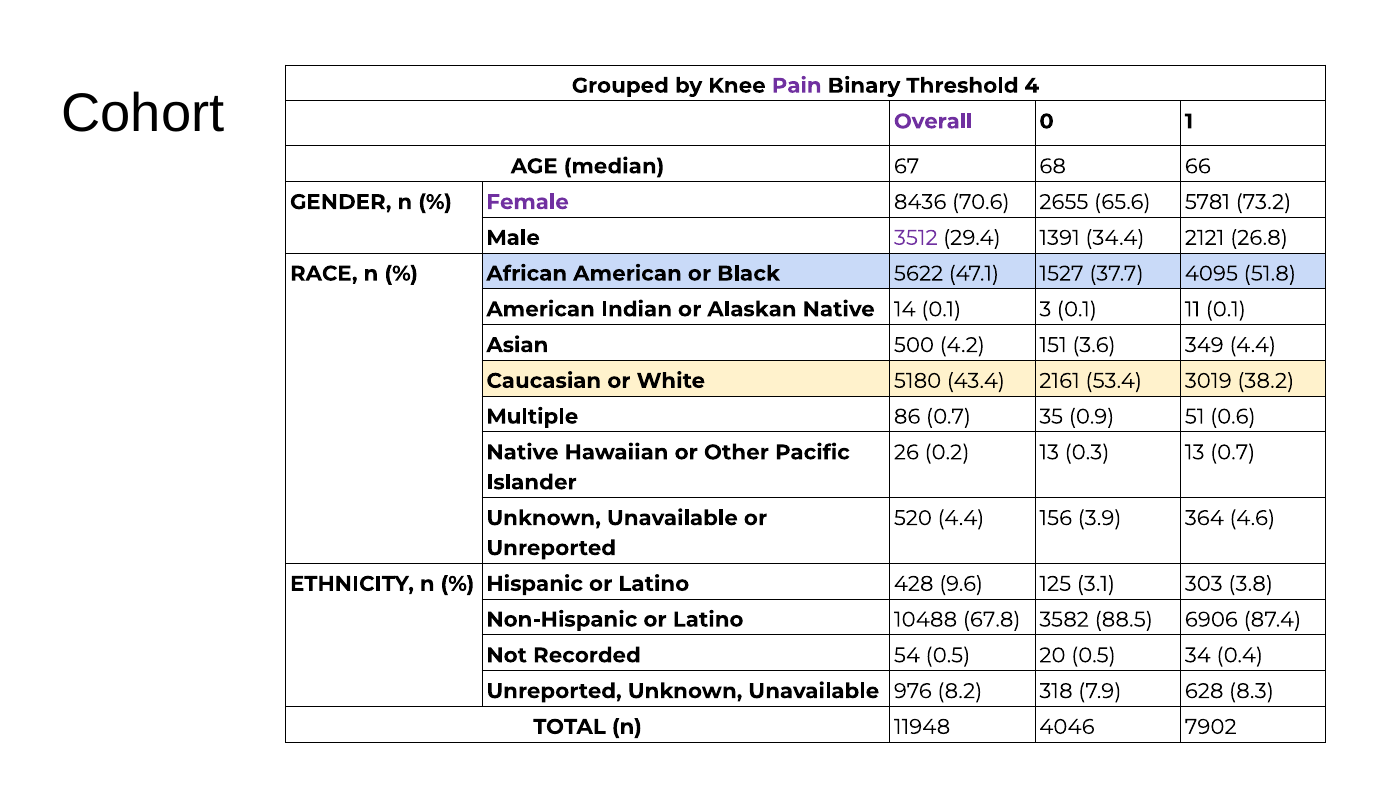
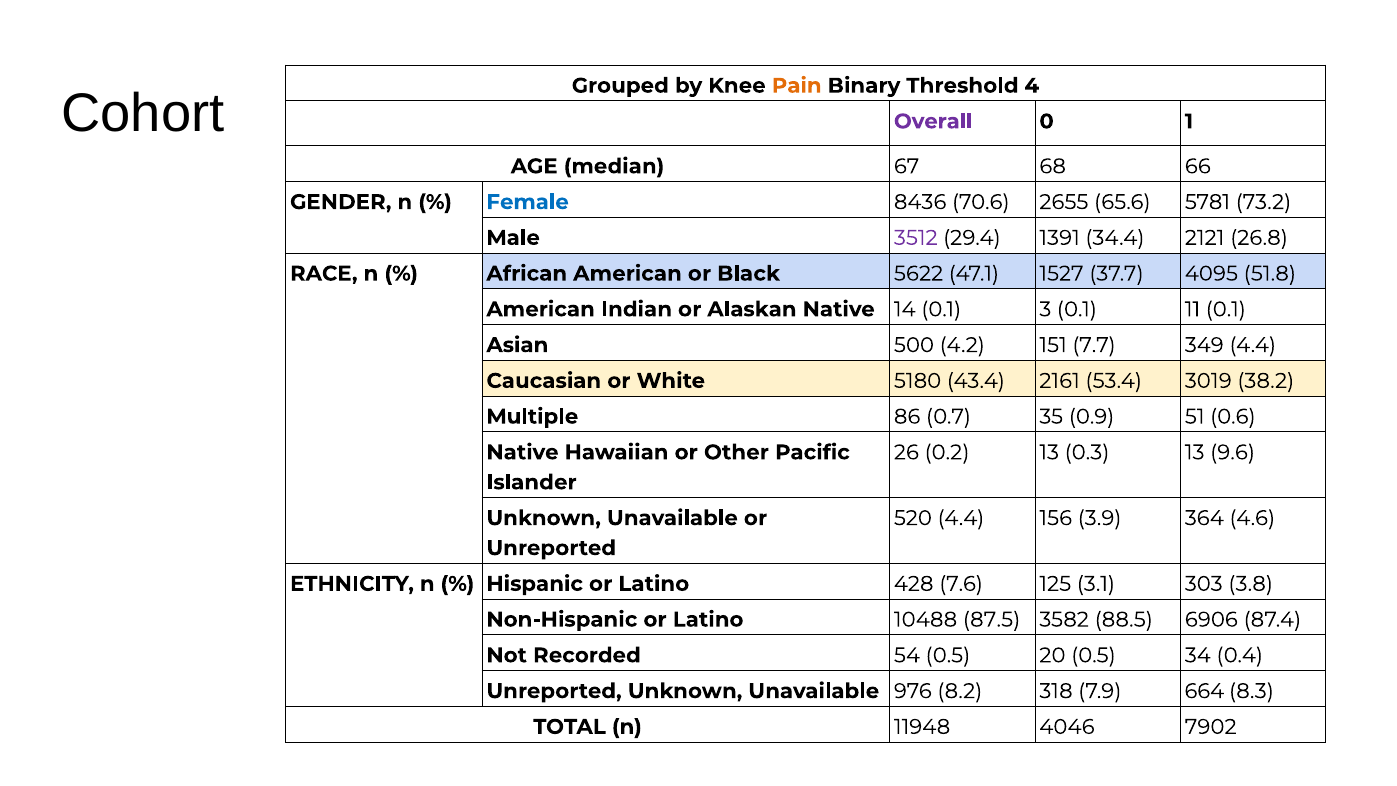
Pain colour: purple -> orange
Female colour: purple -> blue
3.6: 3.6 -> 7.7
13 0.7: 0.7 -> 9.6
9.6: 9.6 -> 7.6
67.8: 67.8 -> 87.5
628: 628 -> 664
